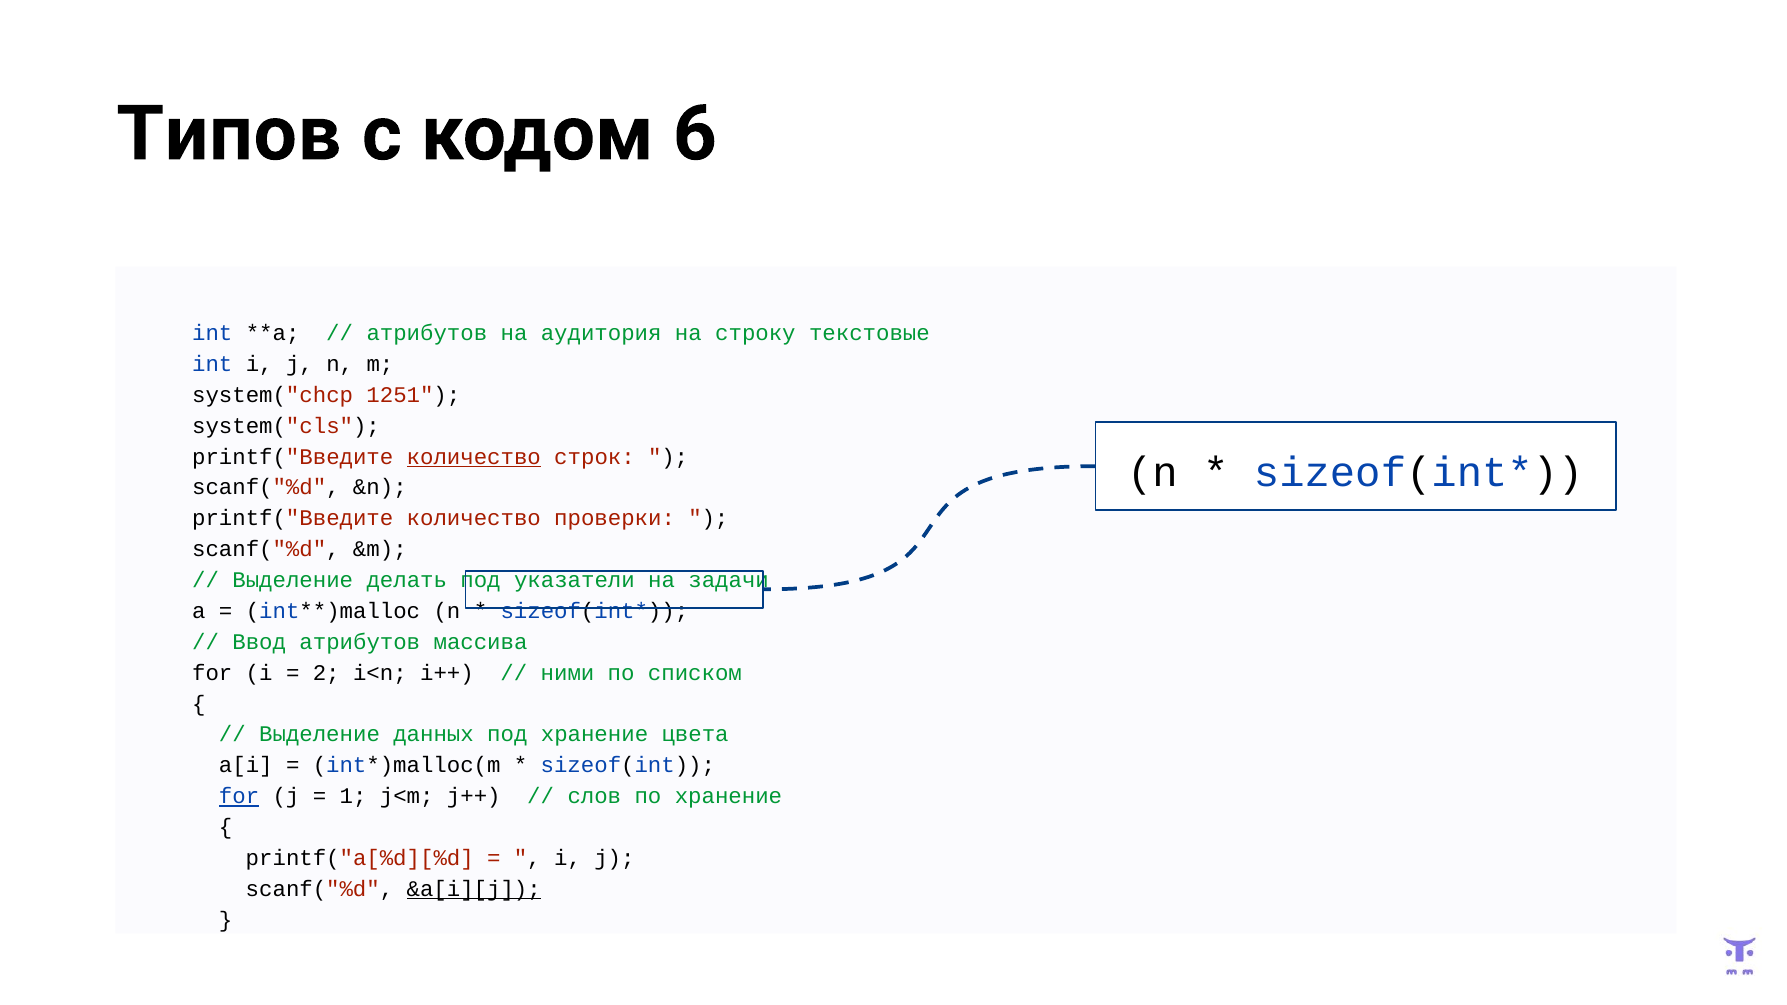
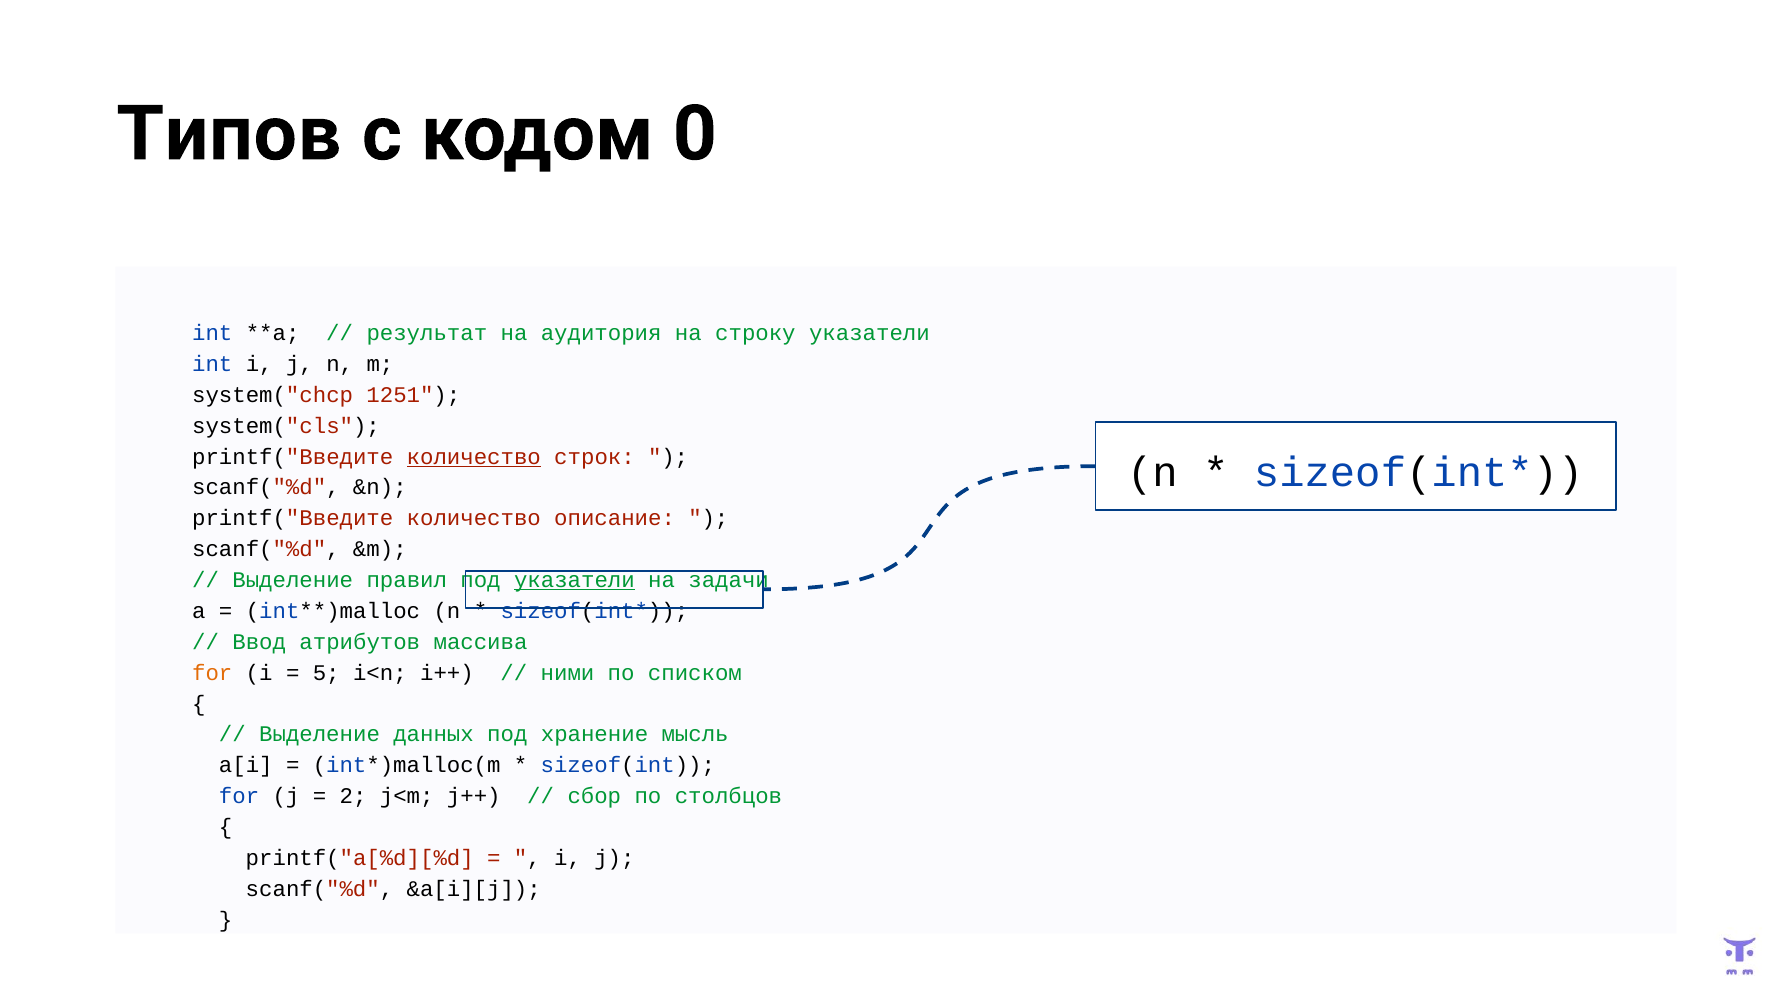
6: 6 -> 0
атрибутов at (427, 333): атрибутов -> результат
строку текстовые: текстовые -> указатели
проверки: проверки -> описание
делать: делать -> правил
указатели at (574, 580) underline: none -> present
for at (212, 673) colour: black -> orange
2: 2 -> 5
цвета: цвета -> мысль
for at (239, 796) underline: present -> none
1: 1 -> 2
слов: слов -> сбор
по хранение: хранение -> столбцов
&a[i][j underline: present -> none
